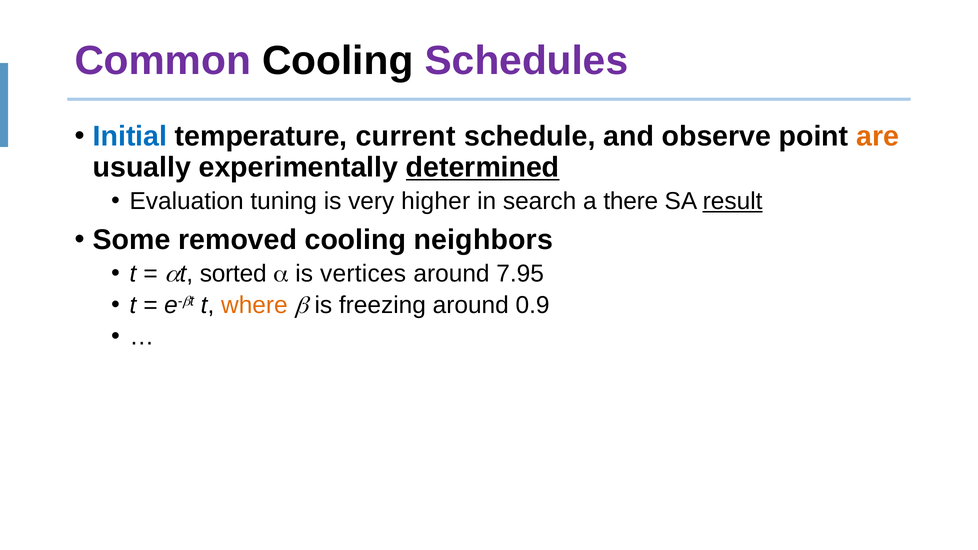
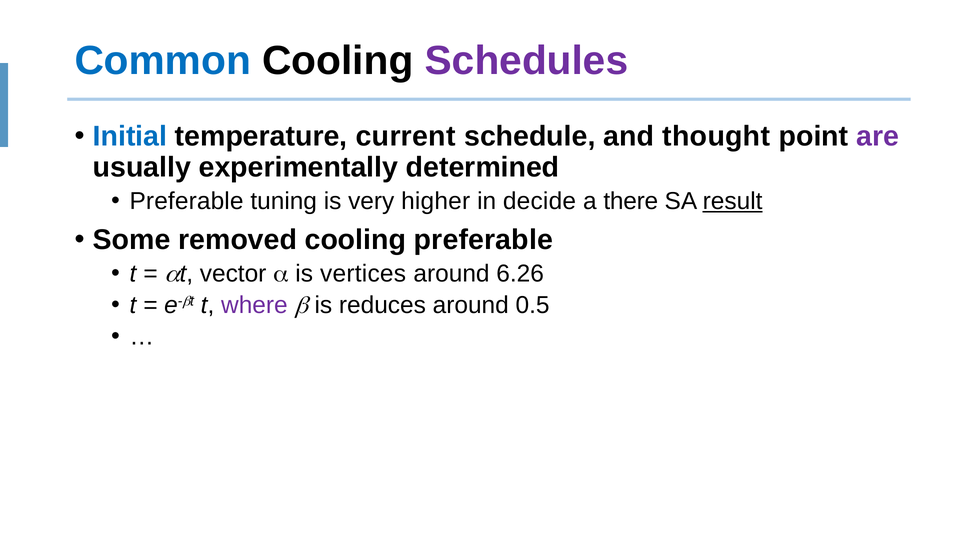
Common colour: purple -> blue
observe: observe -> thought
are colour: orange -> purple
determined underline: present -> none
Evaluation at (187, 201): Evaluation -> Preferable
search: search -> decide
cooling neighbors: neighbors -> preferable
sorted: sorted -> vector
7.95: 7.95 -> 6.26
where colour: orange -> purple
freezing: freezing -> reduces
0.9: 0.9 -> 0.5
